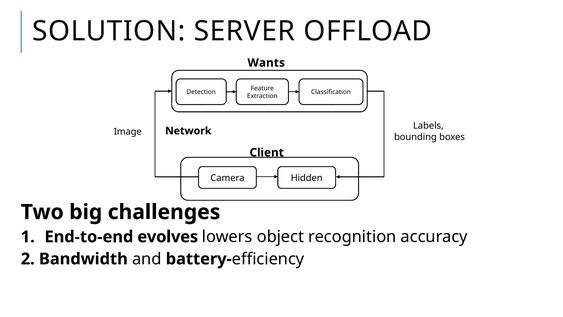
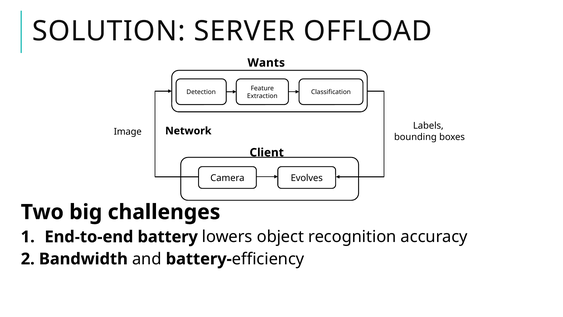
Hidden: Hidden -> Evolves
evolves: evolves -> battery
